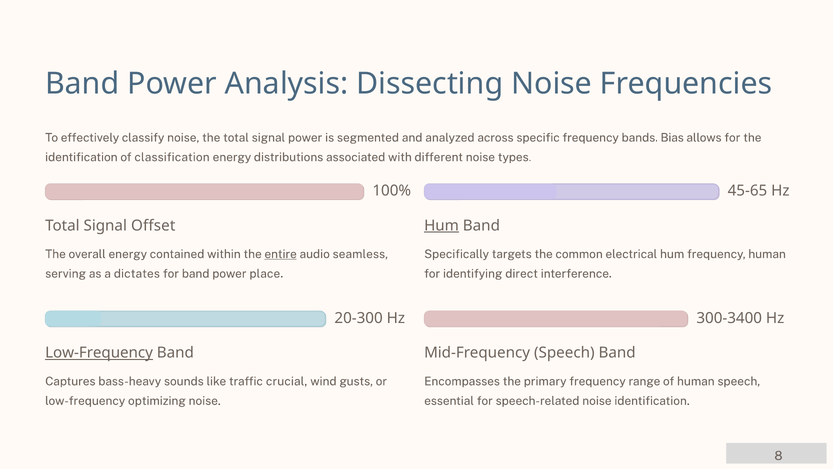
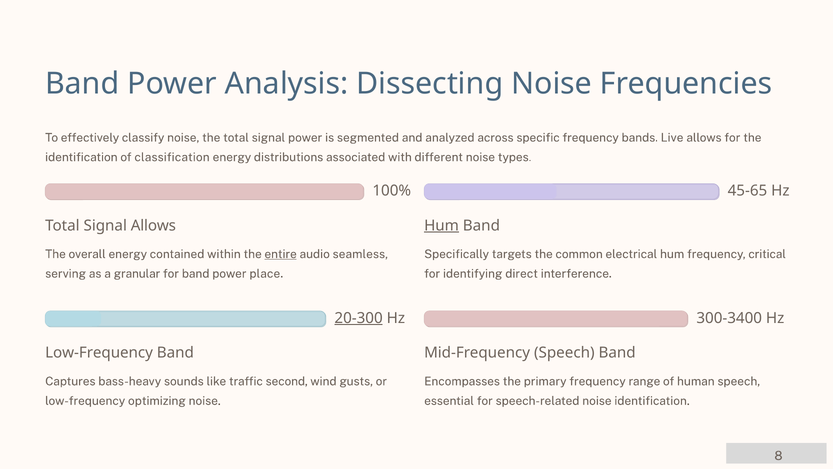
Bias: Bias -> Live
Signal Offset: Offset -> Allows
frequency human: human -> critical
dictates: dictates -> granular
20-300 underline: none -> present
Low-Frequency at (99, 352) underline: present -> none
crucial: crucial -> second
